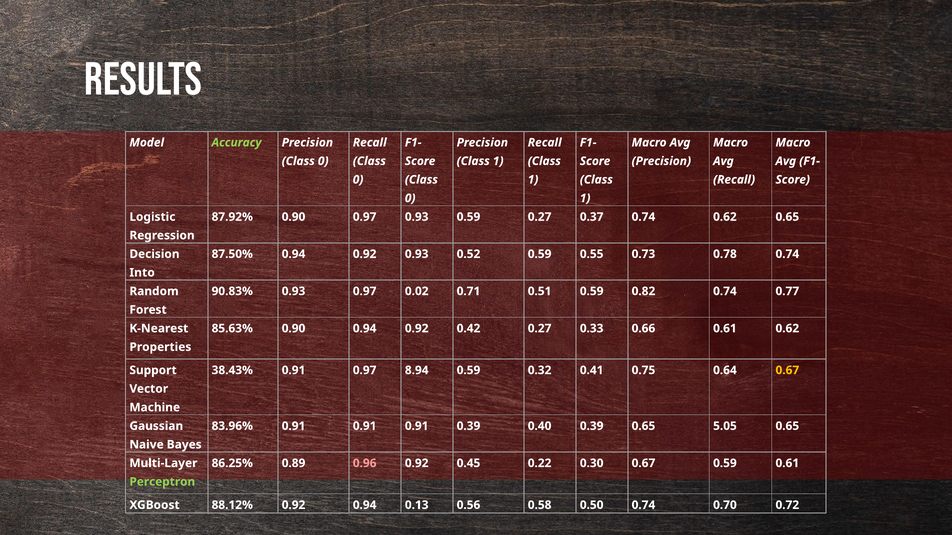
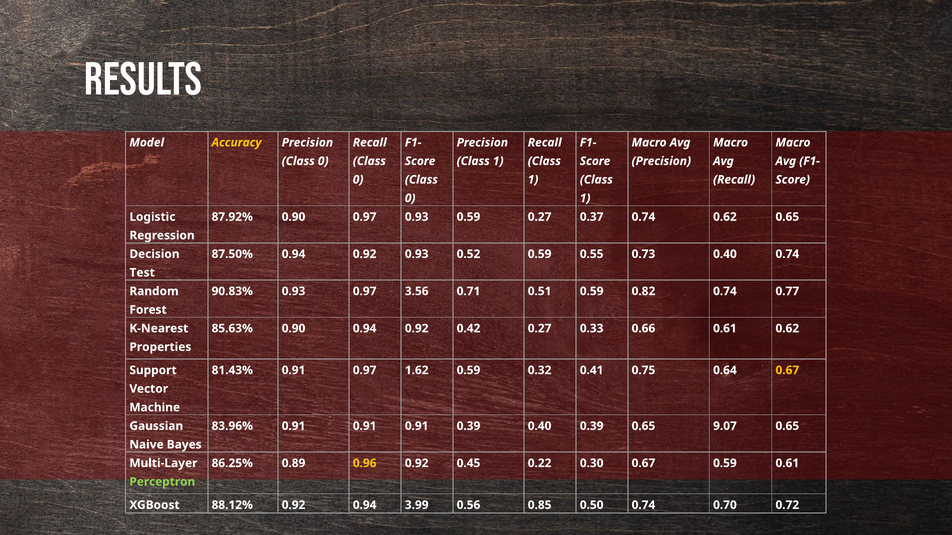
Accuracy colour: light green -> yellow
0.73 0.78: 0.78 -> 0.40
Into: Into -> Test
0.02: 0.02 -> 3.56
38.43%: 38.43% -> 81.43%
8.94: 8.94 -> 1.62
5.05: 5.05 -> 9.07
0.96 colour: pink -> yellow
0.13: 0.13 -> 3.99
0.58: 0.58 -> 0.85
